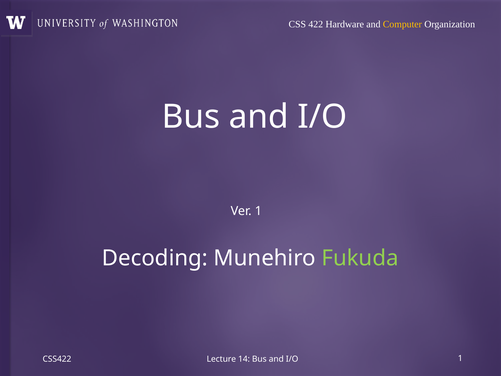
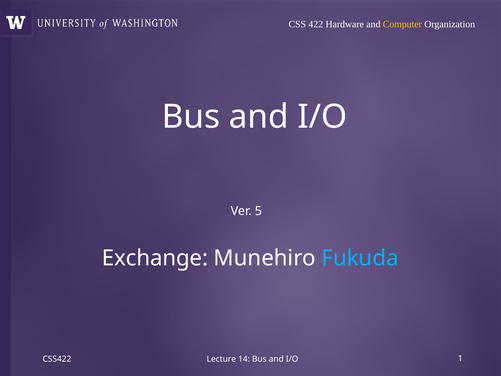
Ver 1: 1 -> 5
Decoding: Decoding -> Exchange
Fukuda colour: light green -> light blue
